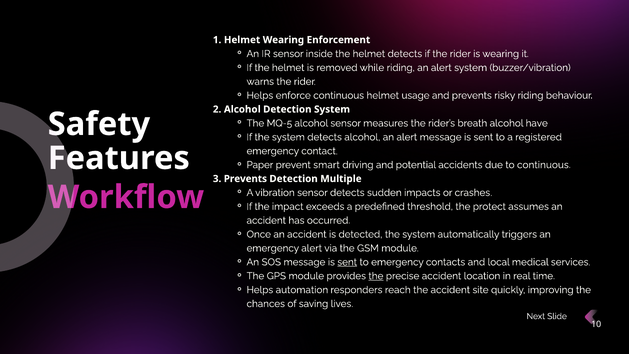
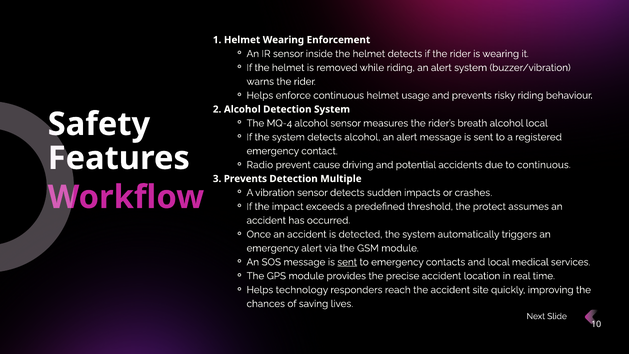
MQ-5: MQ-5 -> MQ-4
alcohol have: have -> local
Paper: Paper -> Radio
smart: smart -> cause
the at (376, 276) underline: present -> none
automation: automation -> technology
